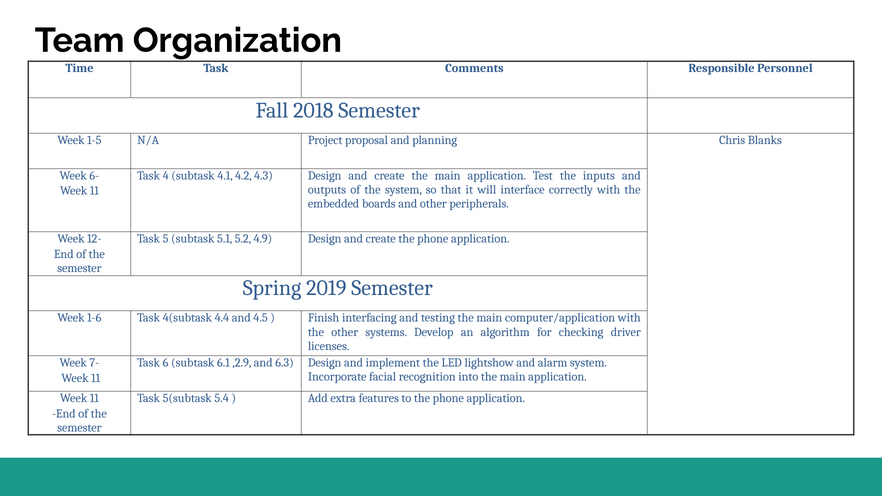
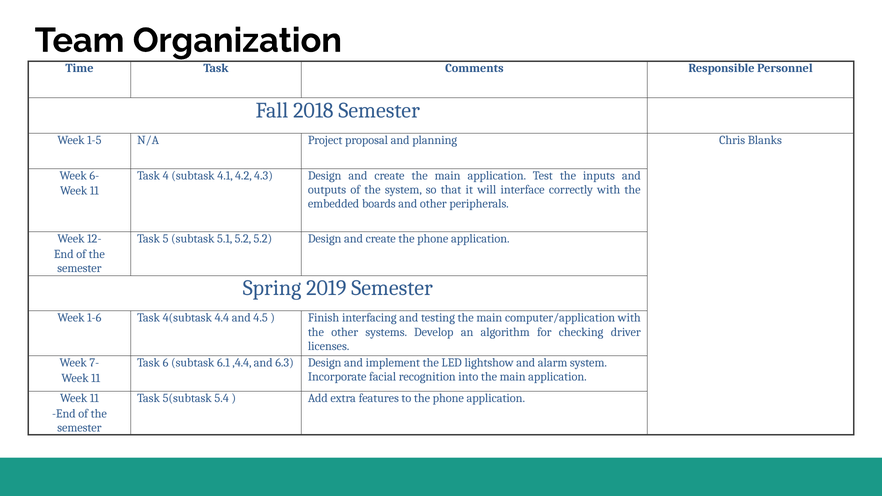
5.2 4.9: 4.9 -> 5.2
,2.9: ,2.9 -> ,4.4
